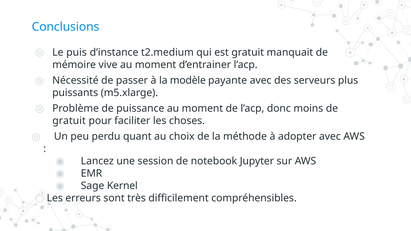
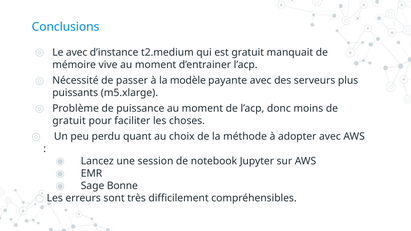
Le puis: puis -> avec
Kernel: Kernel -> Bonne
